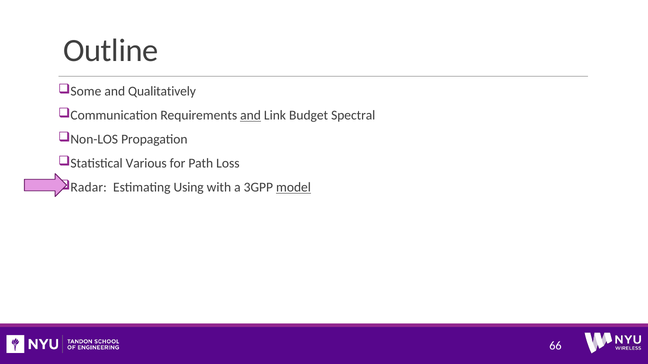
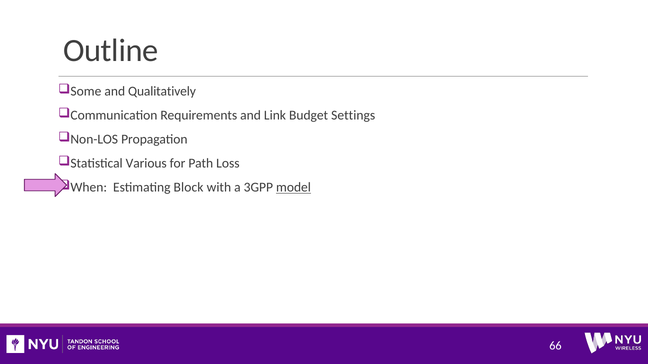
and at (251, 116) underline: present -> none
Spectral: Spectral -> Settings
Radar: Radar -> When
Using: Using -> Block
